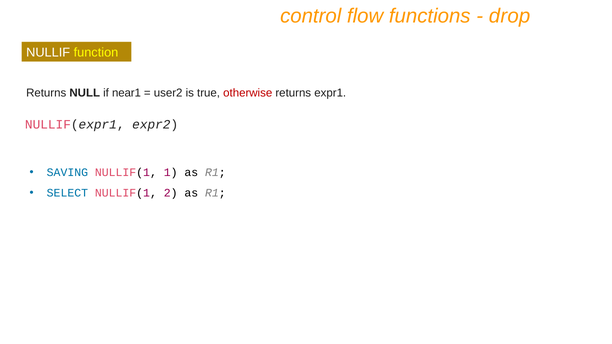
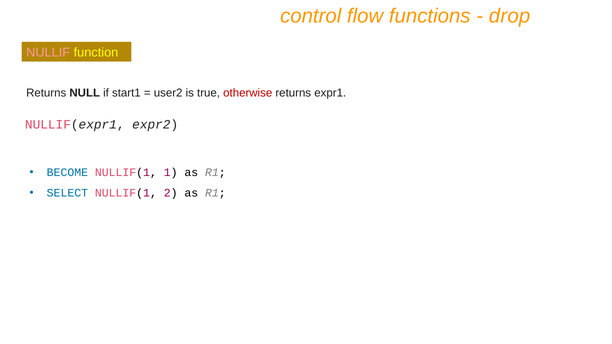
NULLIF colour: white -> pink
near1: near1 -> start1
SAVING: SAVING -> BECOME
